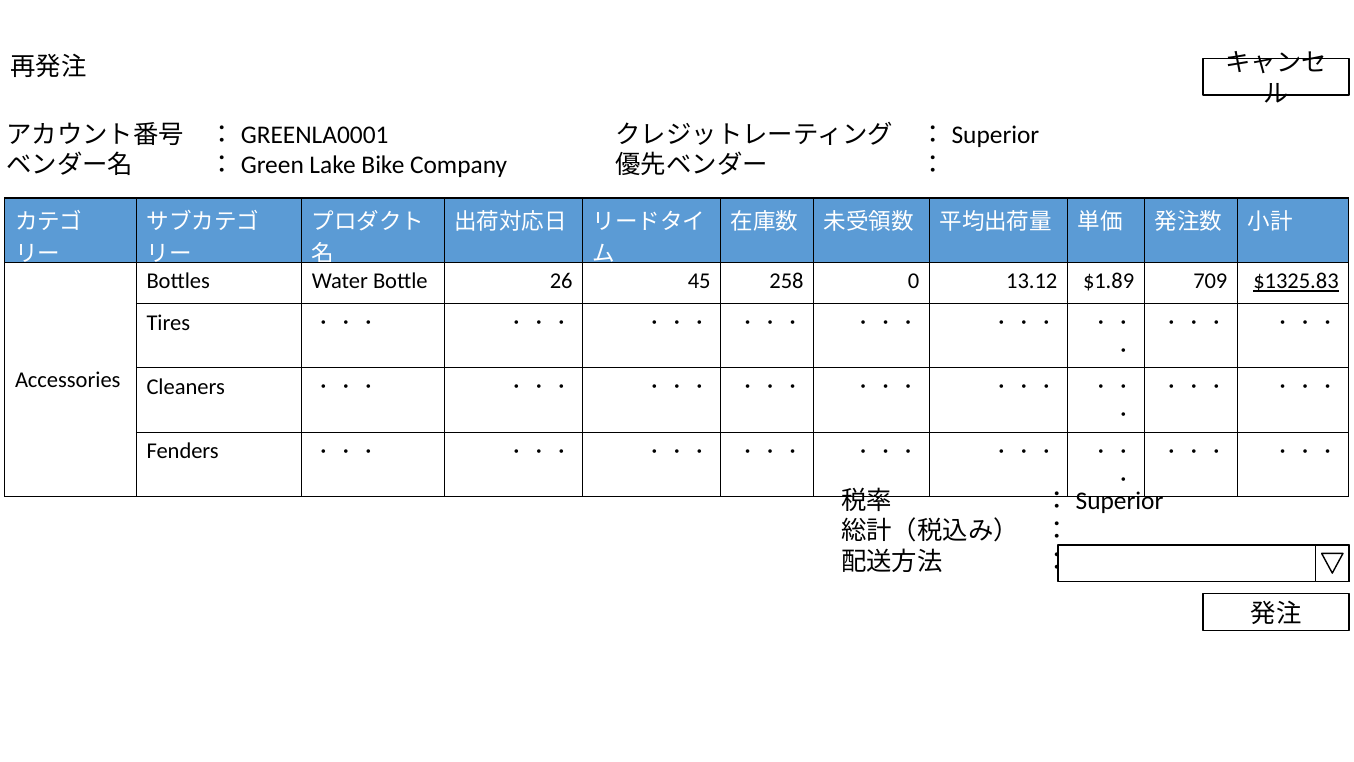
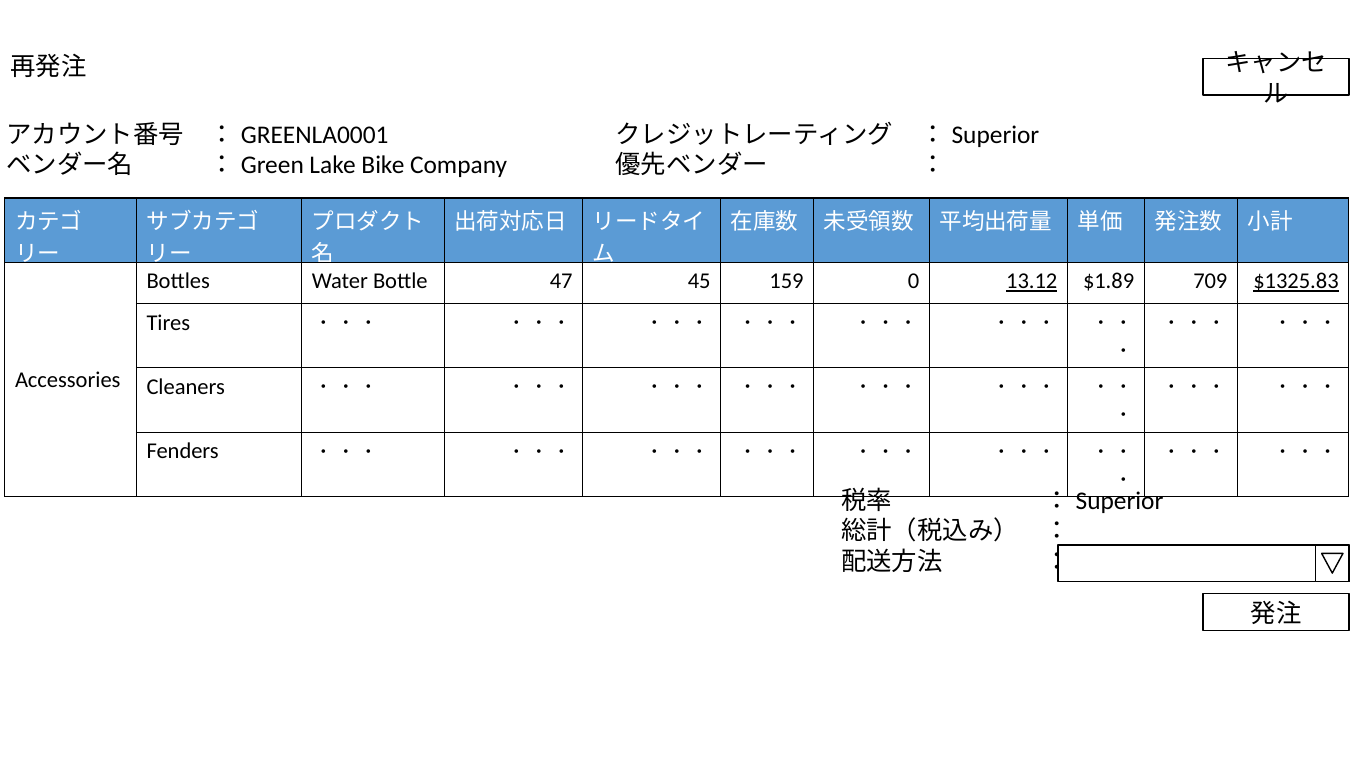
26: 26 -> 47
258: 258 -> 159
13.12 underline: none -> present
